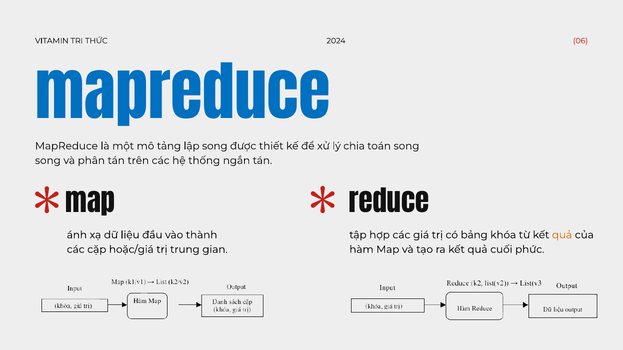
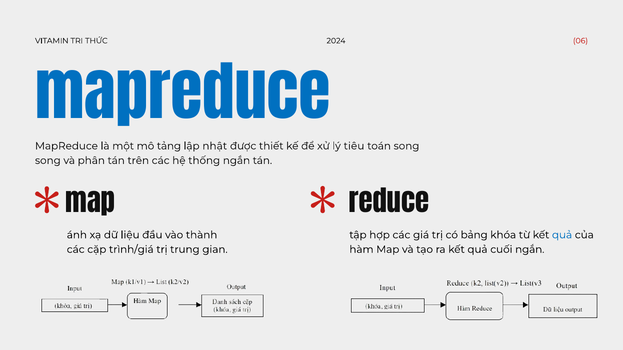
lập song: song -> nhật
chia: chia -> tiêu
quả at (562, 235) colour: orange -> blue
hoặc/giá: hoặc/giá -> trình/giá
cuối phức: phức -> ngắn
